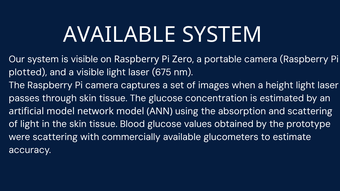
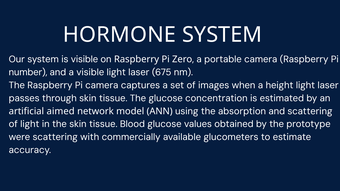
AVAILABLE at (119, 35): AVAILABLE -> HORMONE
plotted: plotted -> number
artificial model: model -> aimed
